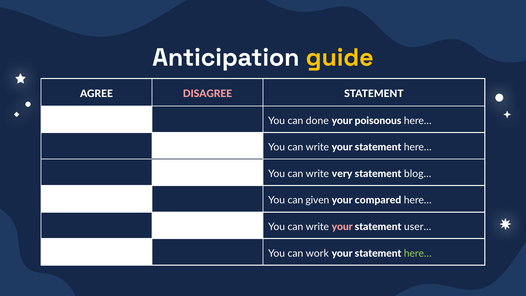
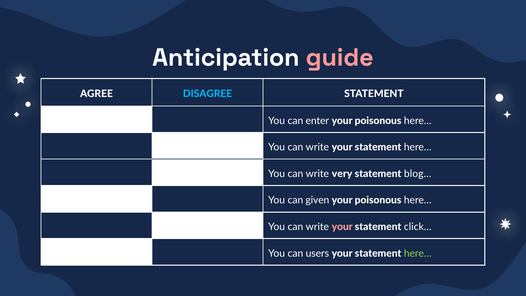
guide colour: yellow -> pink
DISAGREE colour: pink -> light blue
done: done -> enter
compared at (378, 200): compared -> poisonous
user…: user… -> click…
work: work -> users
